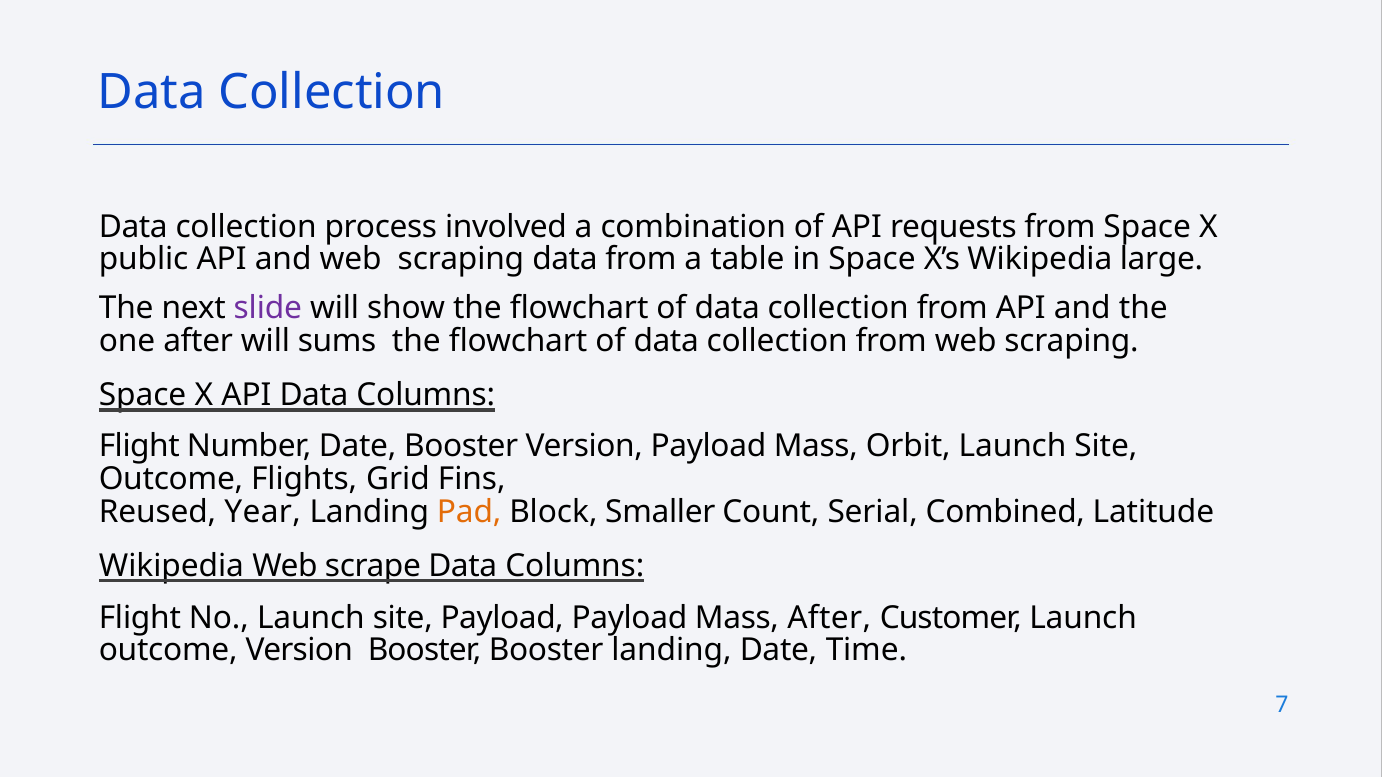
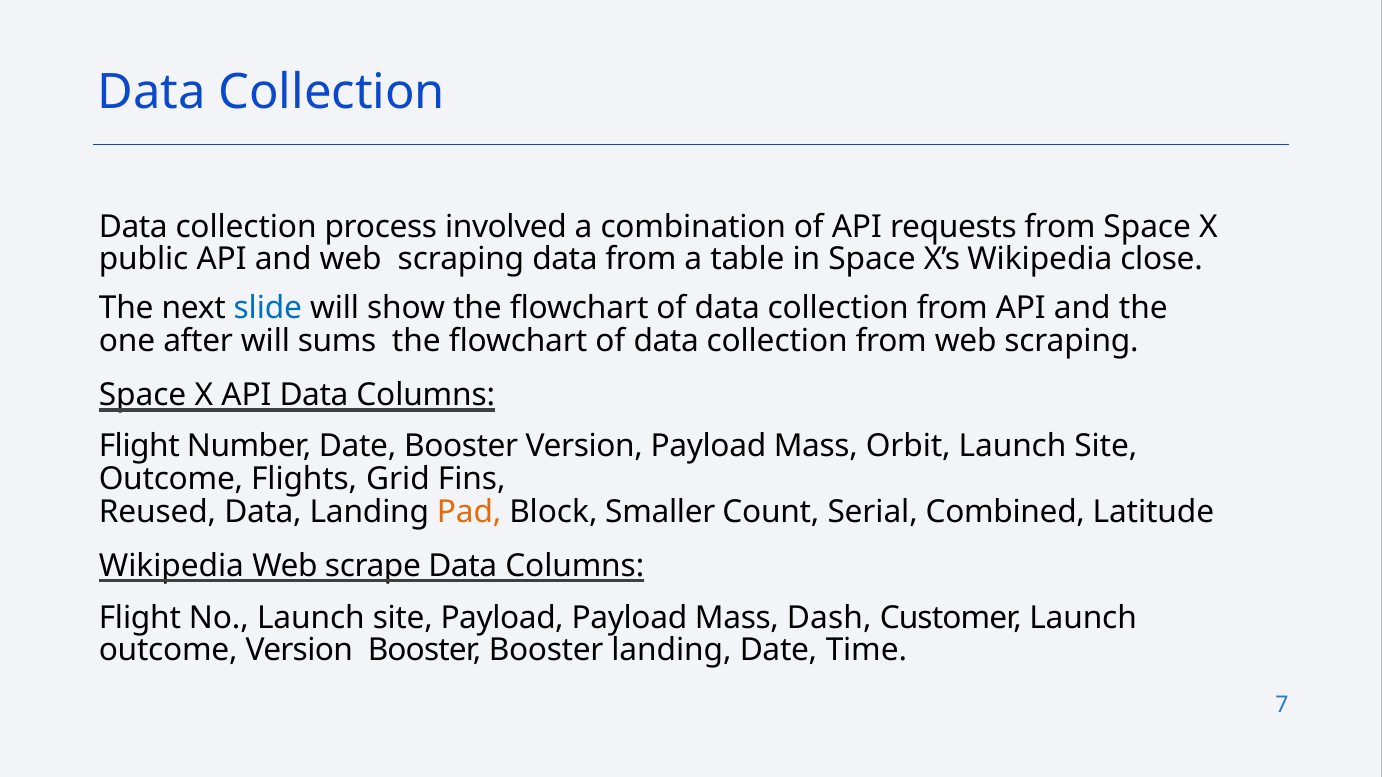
large: large -> close
slide colour: purple -> blue
Reused Year: Year -> Data
Mass After: After -> Dash
